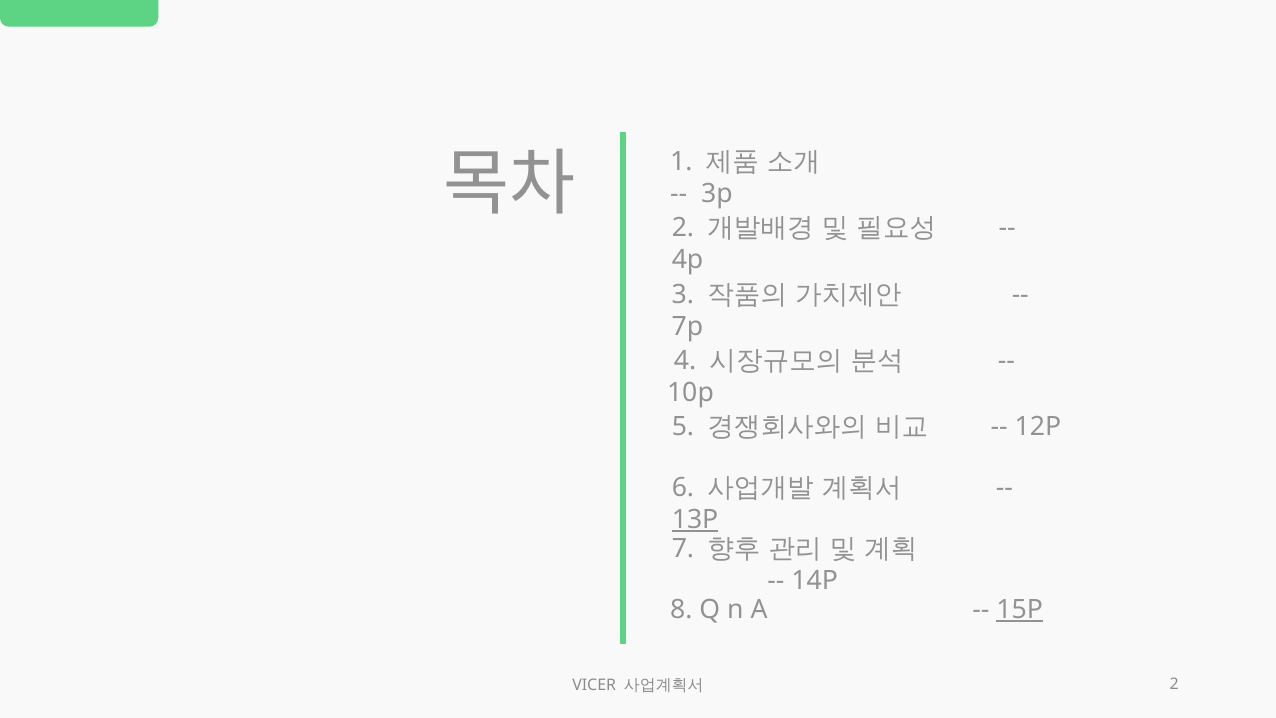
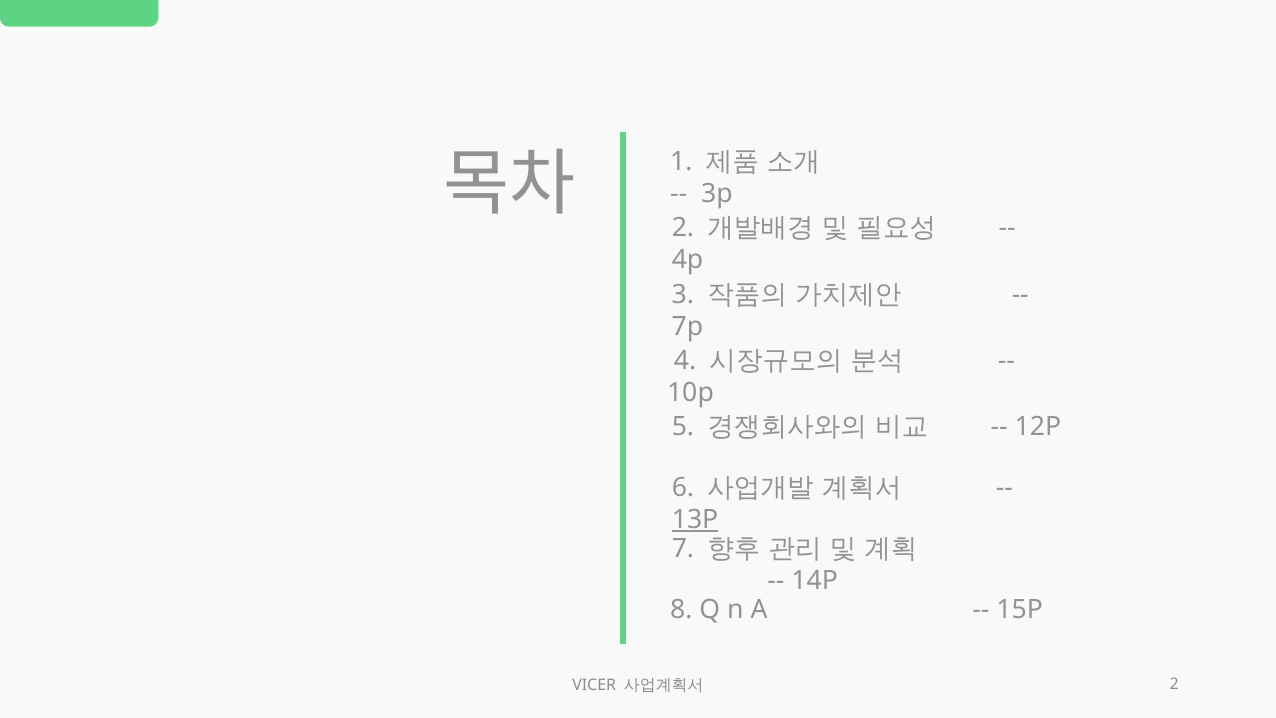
15P underline: present -> none
